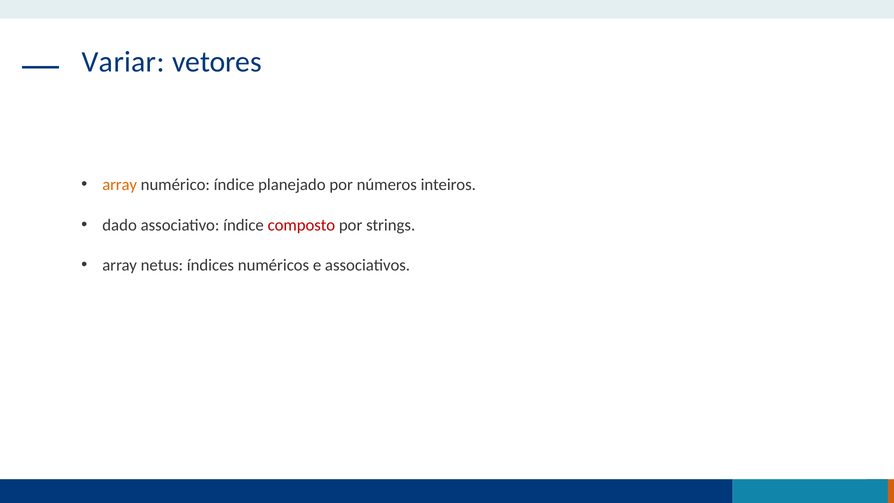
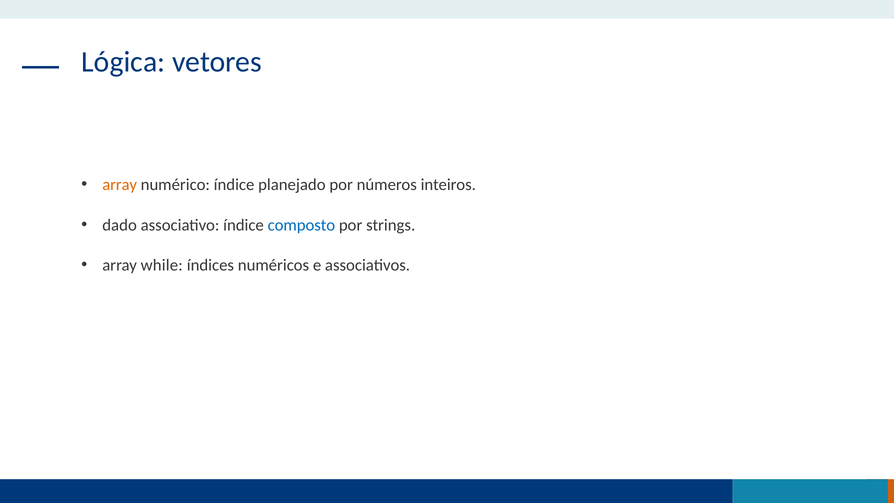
Variar: Variar -> Lógica
composto colour: red -> blue
netus: netus -> while
